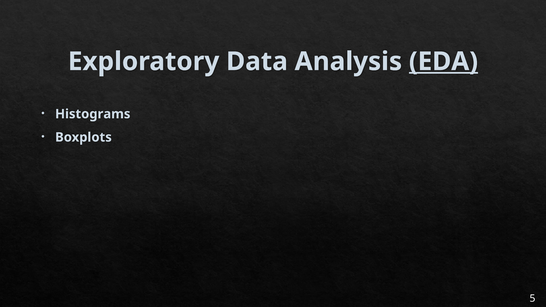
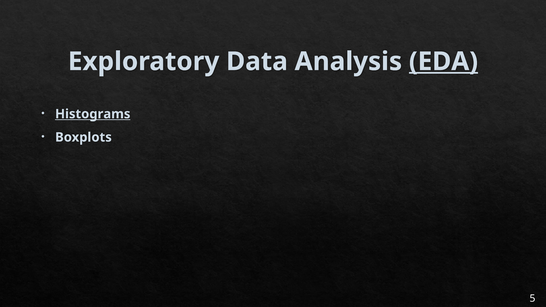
Histograms underline: none -> present
